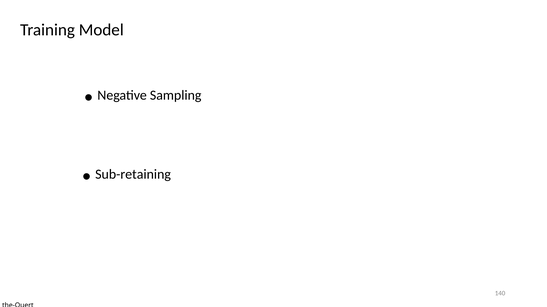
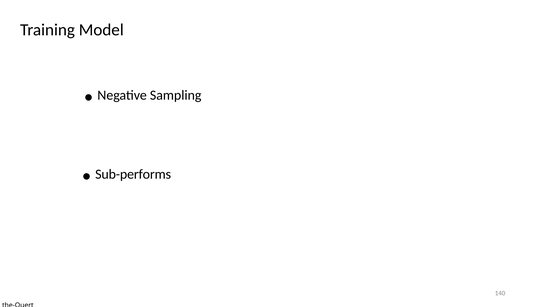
Sub-retaining: Sub-retaining -> Sub-performs
